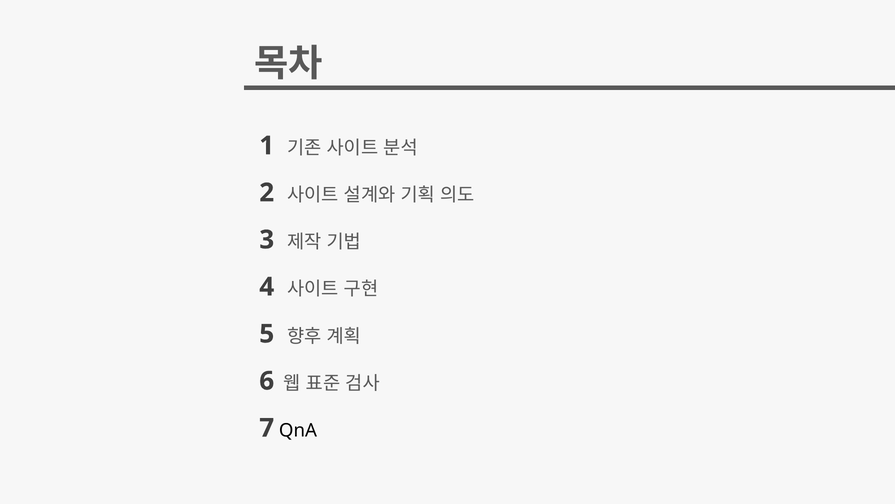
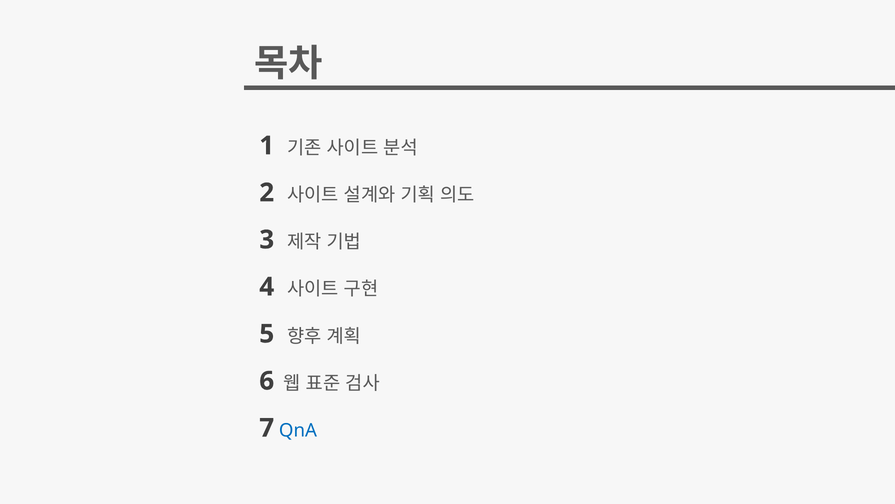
QnA colour: black -> blue
